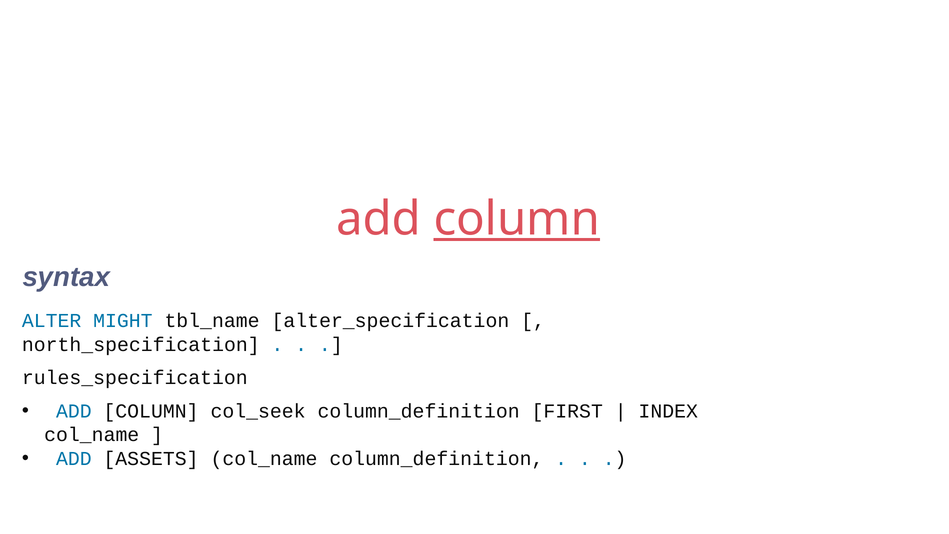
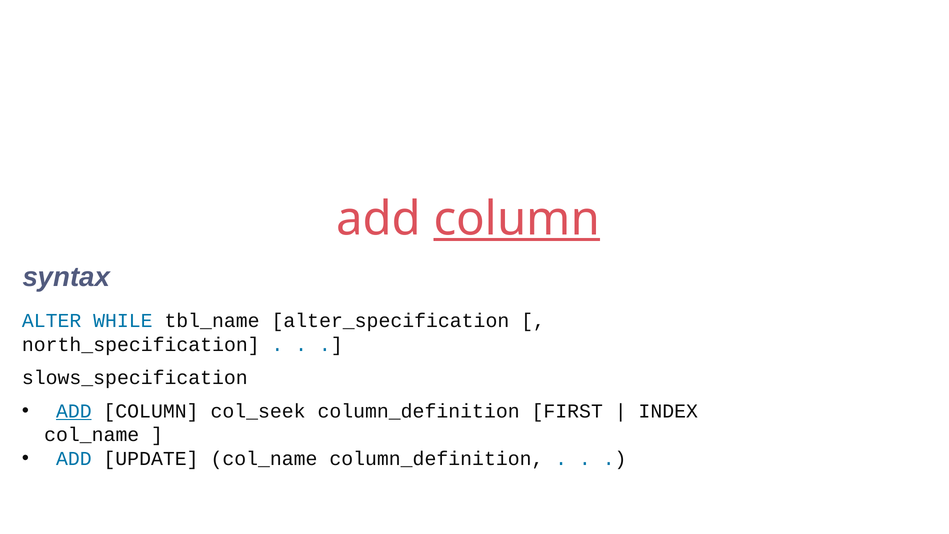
MIGHT: MIGHT -> WHILE
rules_specification: rules_specification -> slows_specification
ADD at (74, 411) underline: none -> present
ASSETS: ASSETS -> UPDATE
